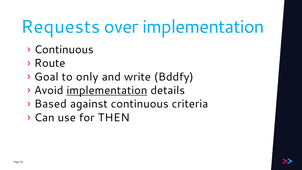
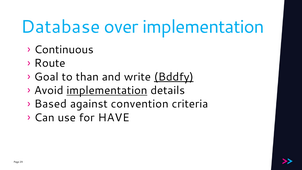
Requests: Requests -> Database
only: only -> than
Bddfy underline: none -> present
against continuous: continuous -> convention
THEN: THEN -> HAVE
